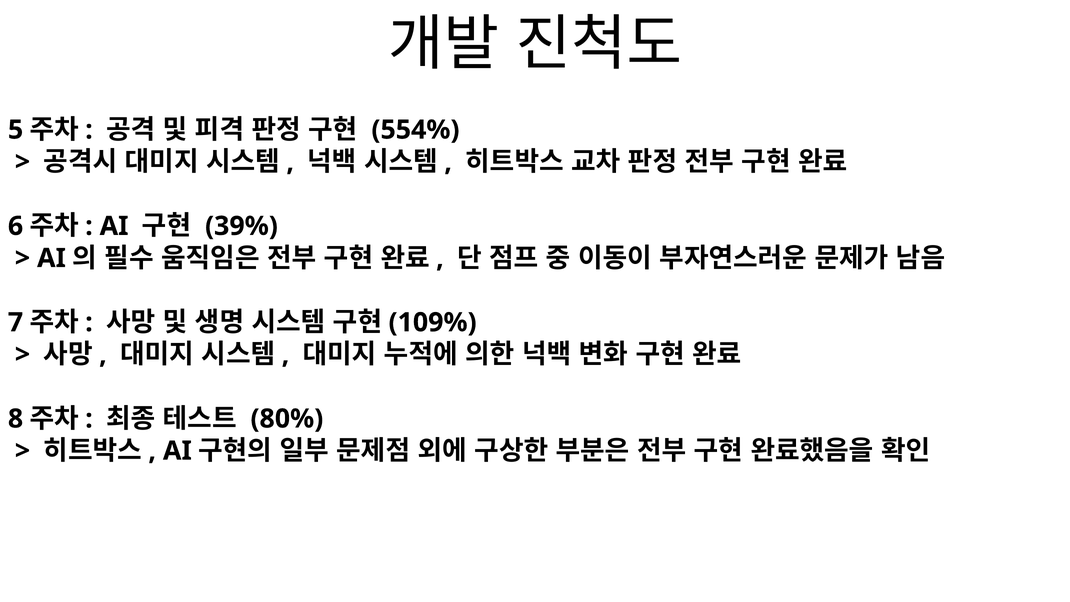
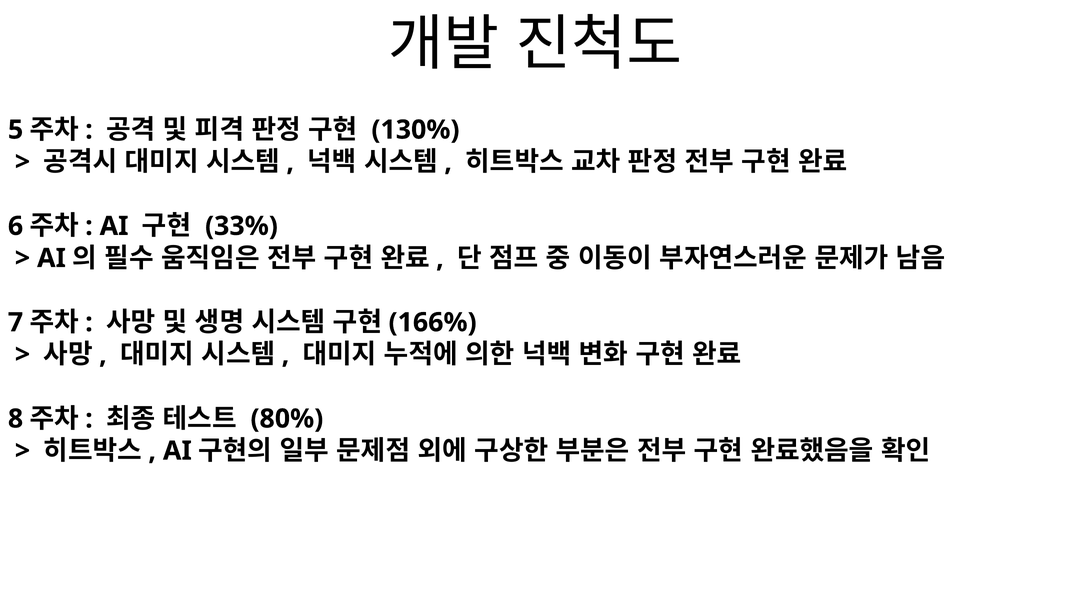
554%: 554% -> 130%
39%: 39% -> 33%
109%: 109% -> 166%
